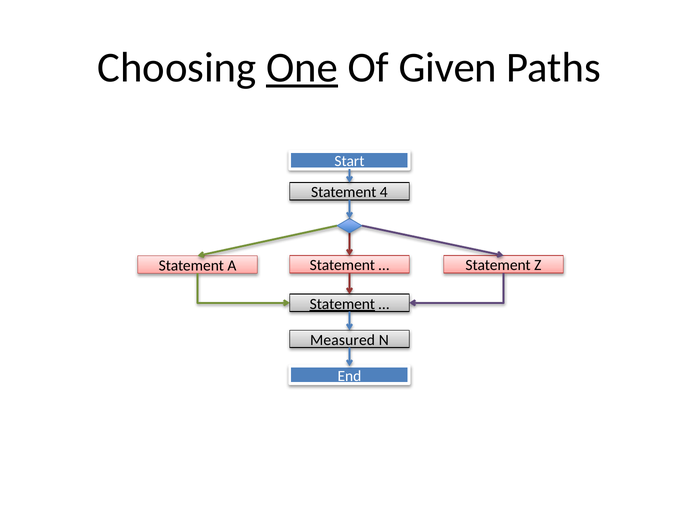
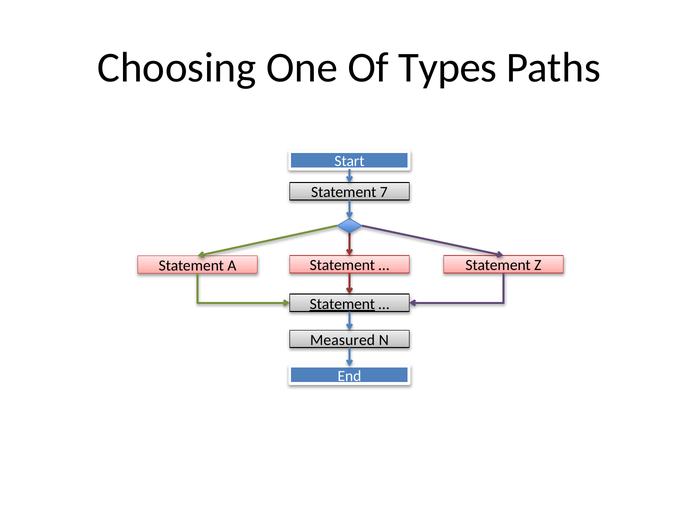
One underline: present -> none
Given: Given -> Types
4: 4 -> 7
